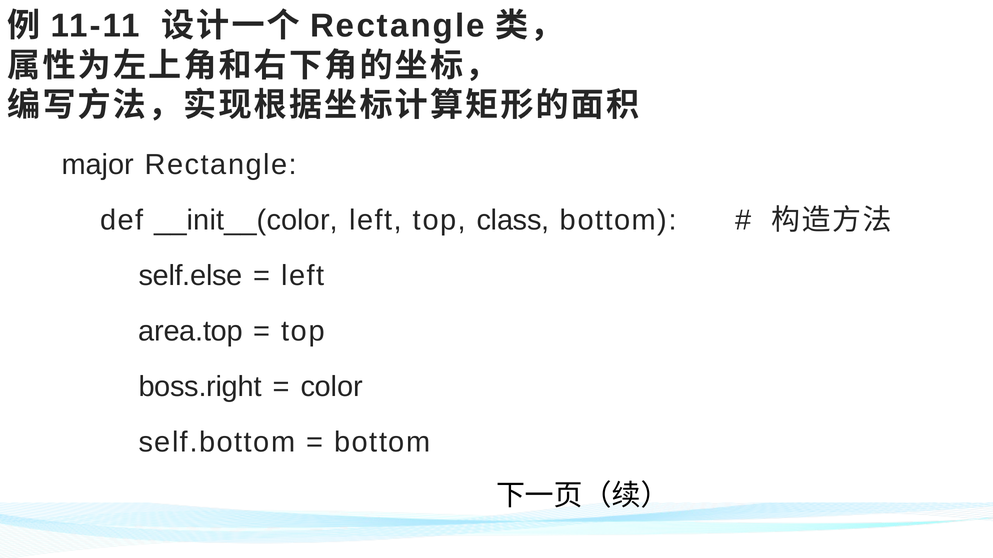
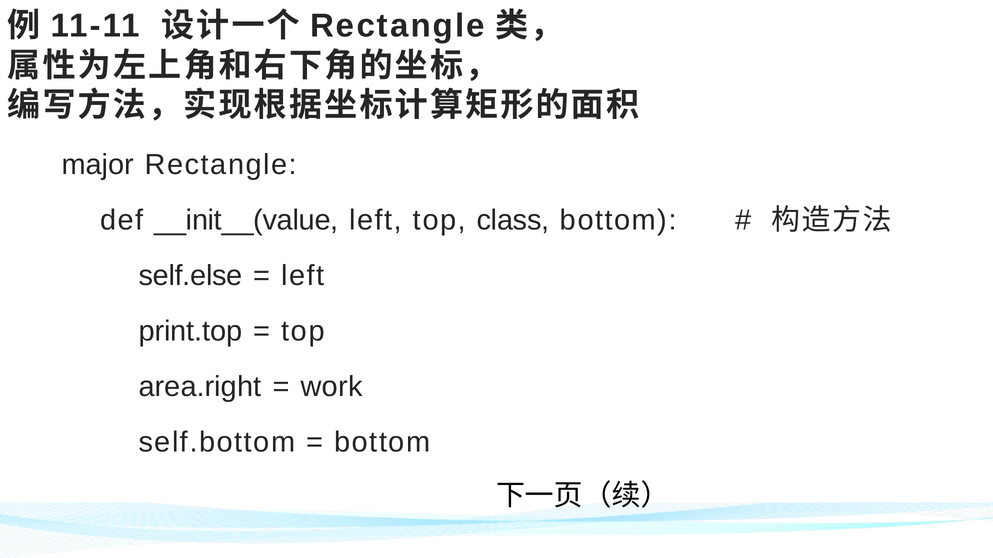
__init__(color: __init__(color -> __init__(value
area.top: area.top -> print.top
boss.right: boss.right -> area.right
color: color -> work
